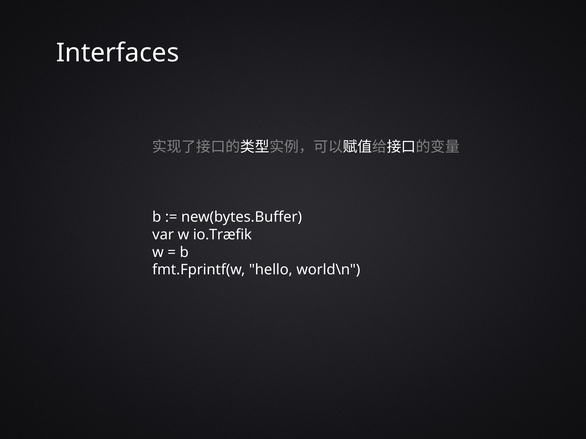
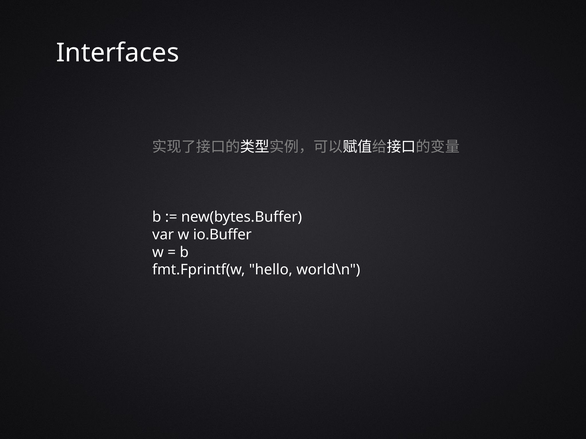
io.Træfik: io.Træfik -> io.Buffer
